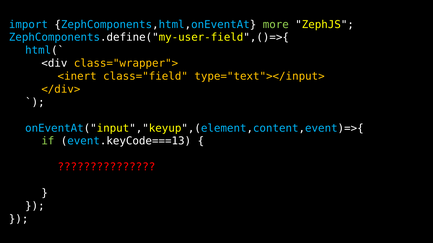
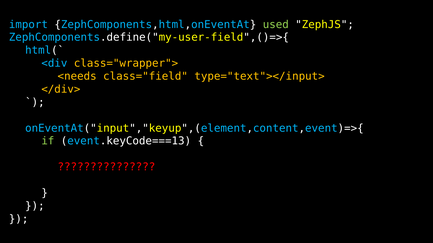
more: more -> used
<div colour: white -> light blue
<inert: <inert -> <needs
